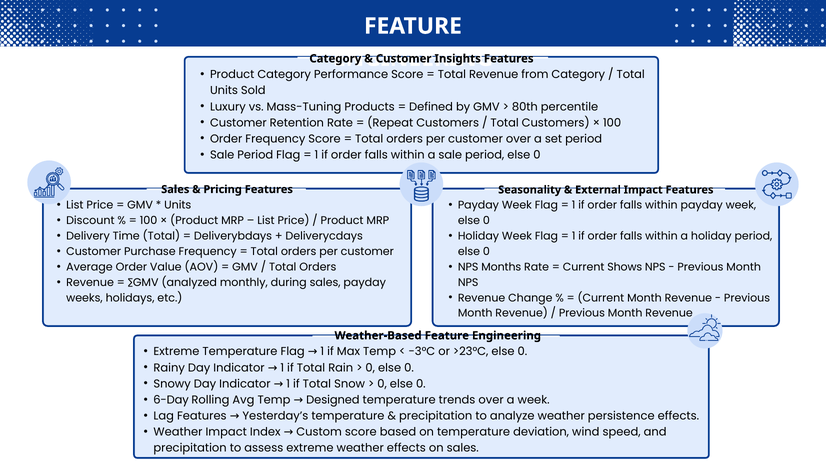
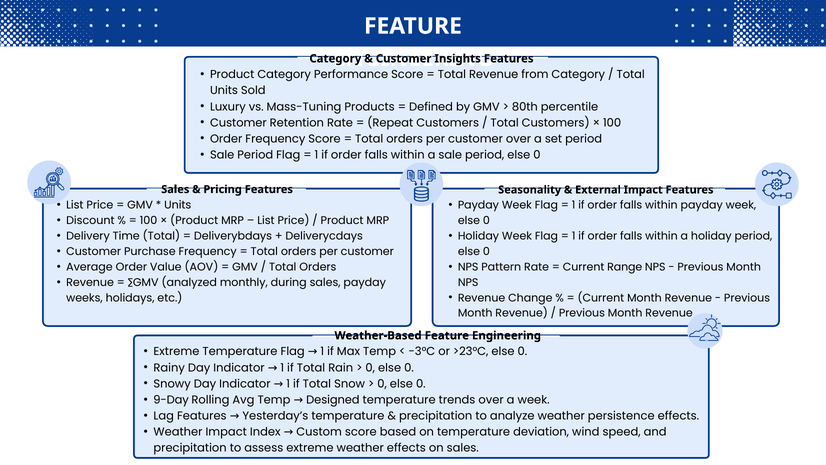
Months: Months -> Pattern
Shows: Shows -> Range
6-Day: 6-Day -> 9-Day
